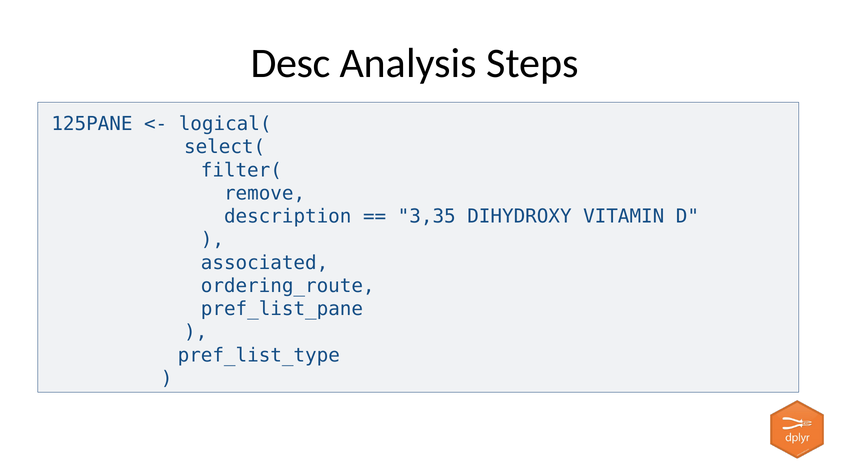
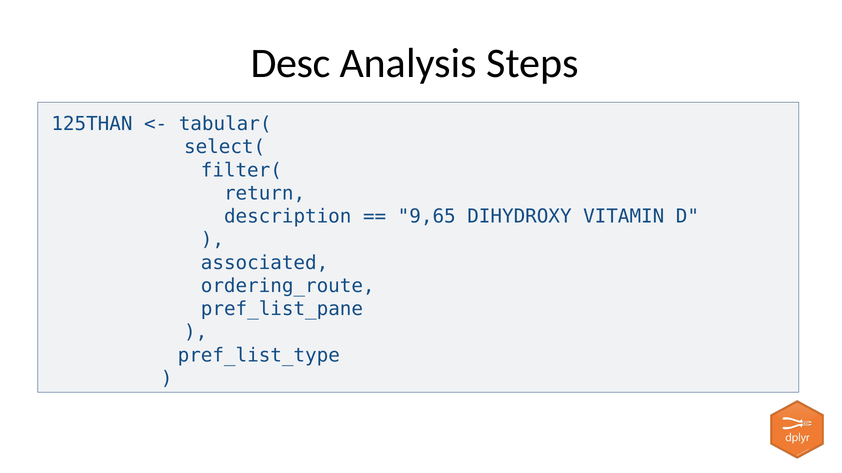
125PANE: 125PANE -> 125THAN
logical(: logical( -> tabular(
remove: remove -> return
3,35: 3,35 -> 9,65
